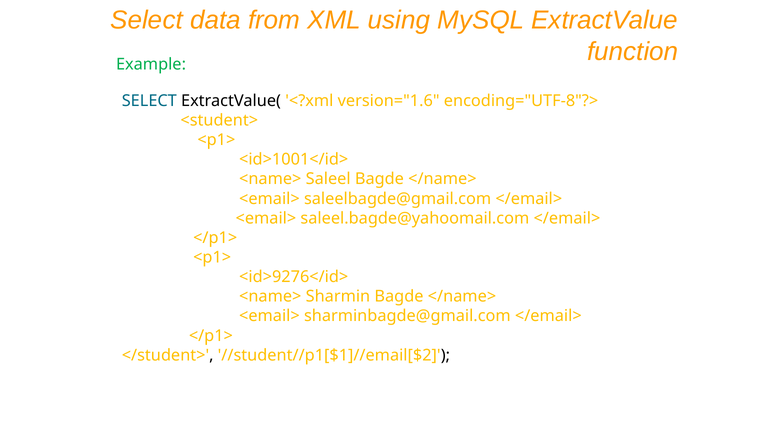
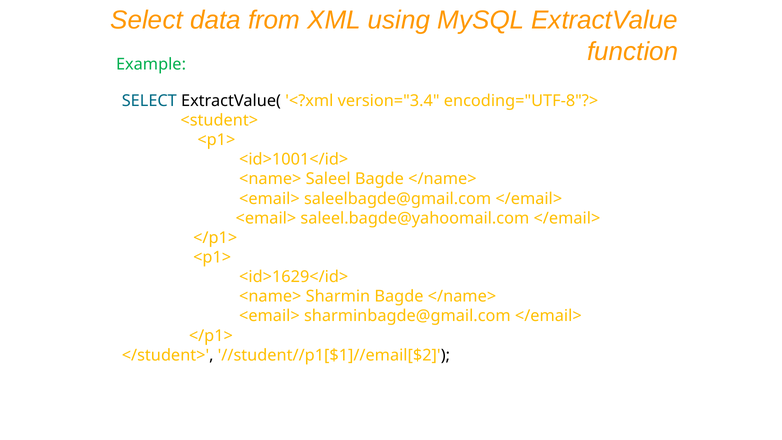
version="1.6: version="1.6 -> version="3.4
<id>9276</id>: <id>9276</id> -> <id>1629</id>
